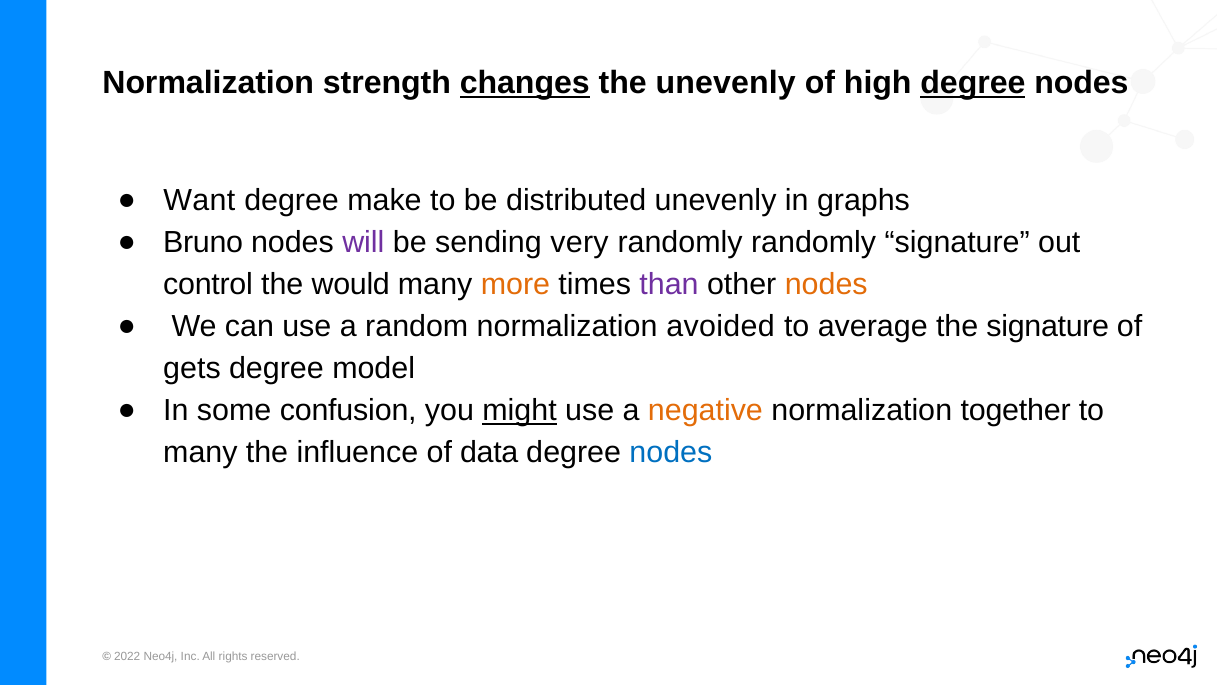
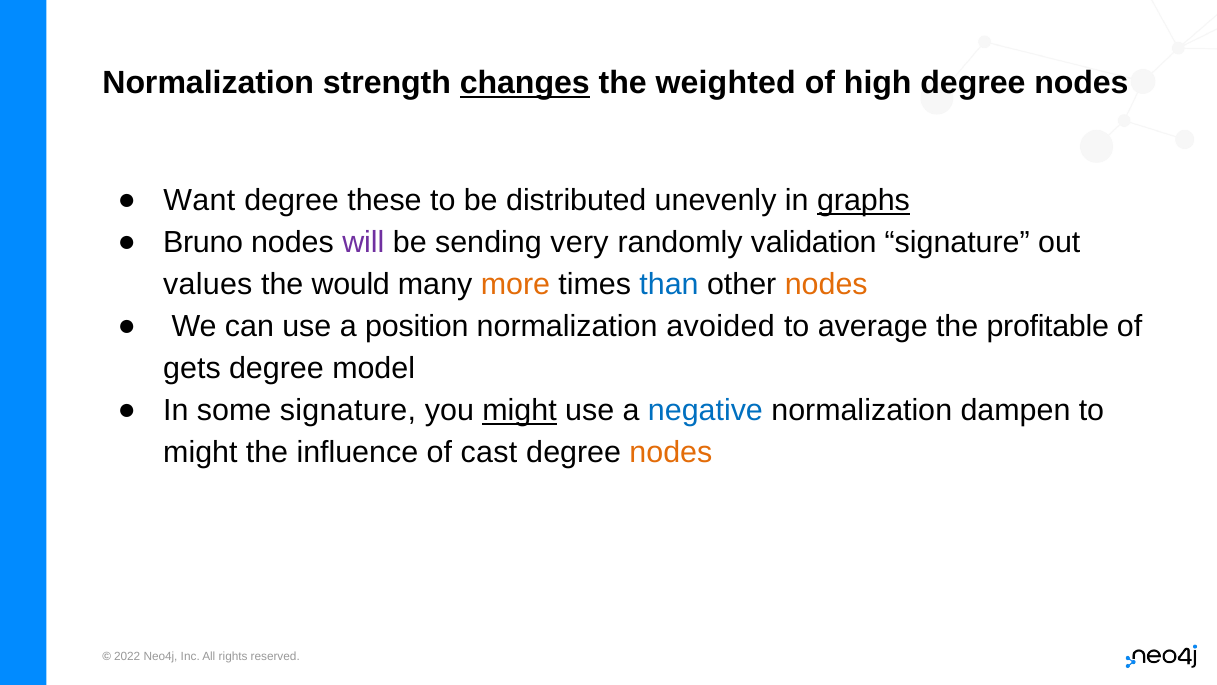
the unevenly: unevenly -> weighted
degree at (973, 83) underline: present -> none
make: make -> these
graphs underline: none -> present
randomly randomly: randomly -> validation
control: control -> values
than colour: purple -> blue
random: random -> position
the signature: signature -> profitable
some confusion: confusion -> signature
negative colour: orange -> blue
together: together -> dampen
many at (200, 452): many -> might
data: data -> cast
nodes at (671, 452) colour: blue -> orange
